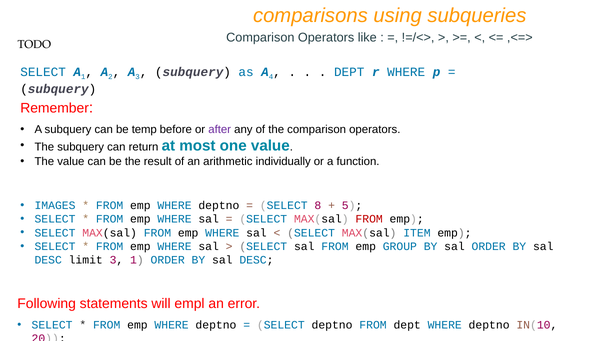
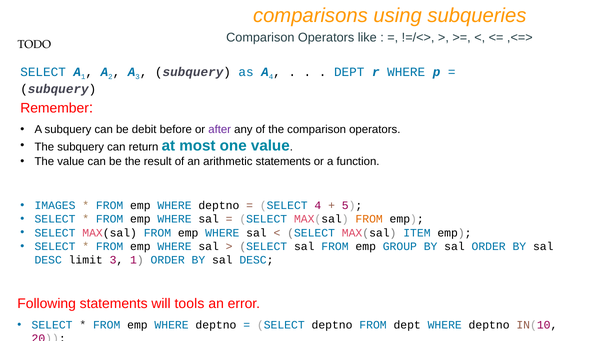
temp: temp -> debit
arithmetic individually: individually -> statements
SELECT 8: 8 -> 4
FROM at (369, 219) colour: red -> orange
empl: empl -> tools
